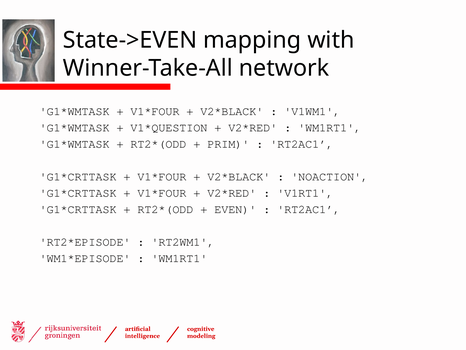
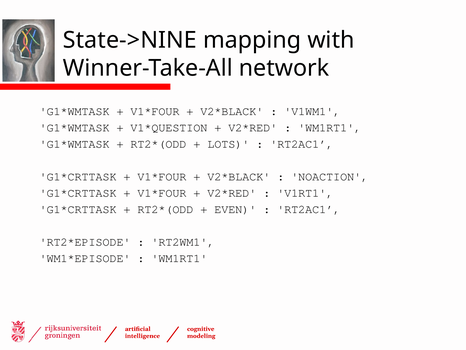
State->EVEN: State->EVEN -> State->NINE
PRIM: PRIM -> LOTS
